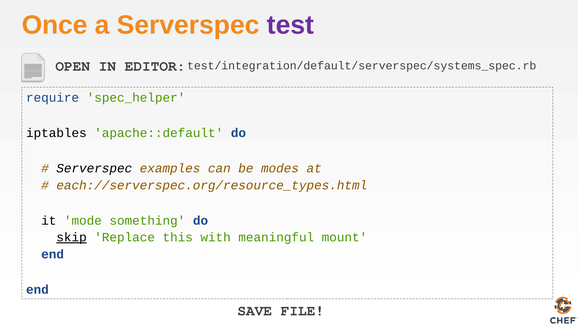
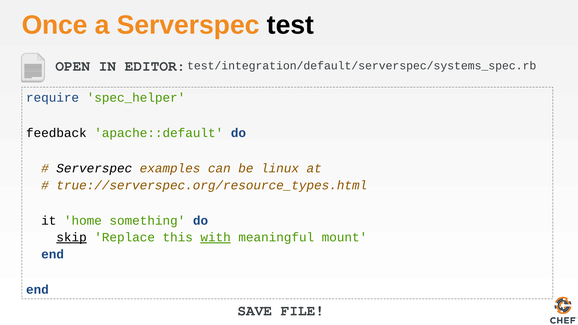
test colour: purple -> black
iptables: iptables -> feedback
modes: modes -> linux
each://serverspec.org/resource_types.html: each://serverspec.org/resource_types.html -> true://serverspec.org/resource_types.html
mode: mode -> home
with underline: none -> present
